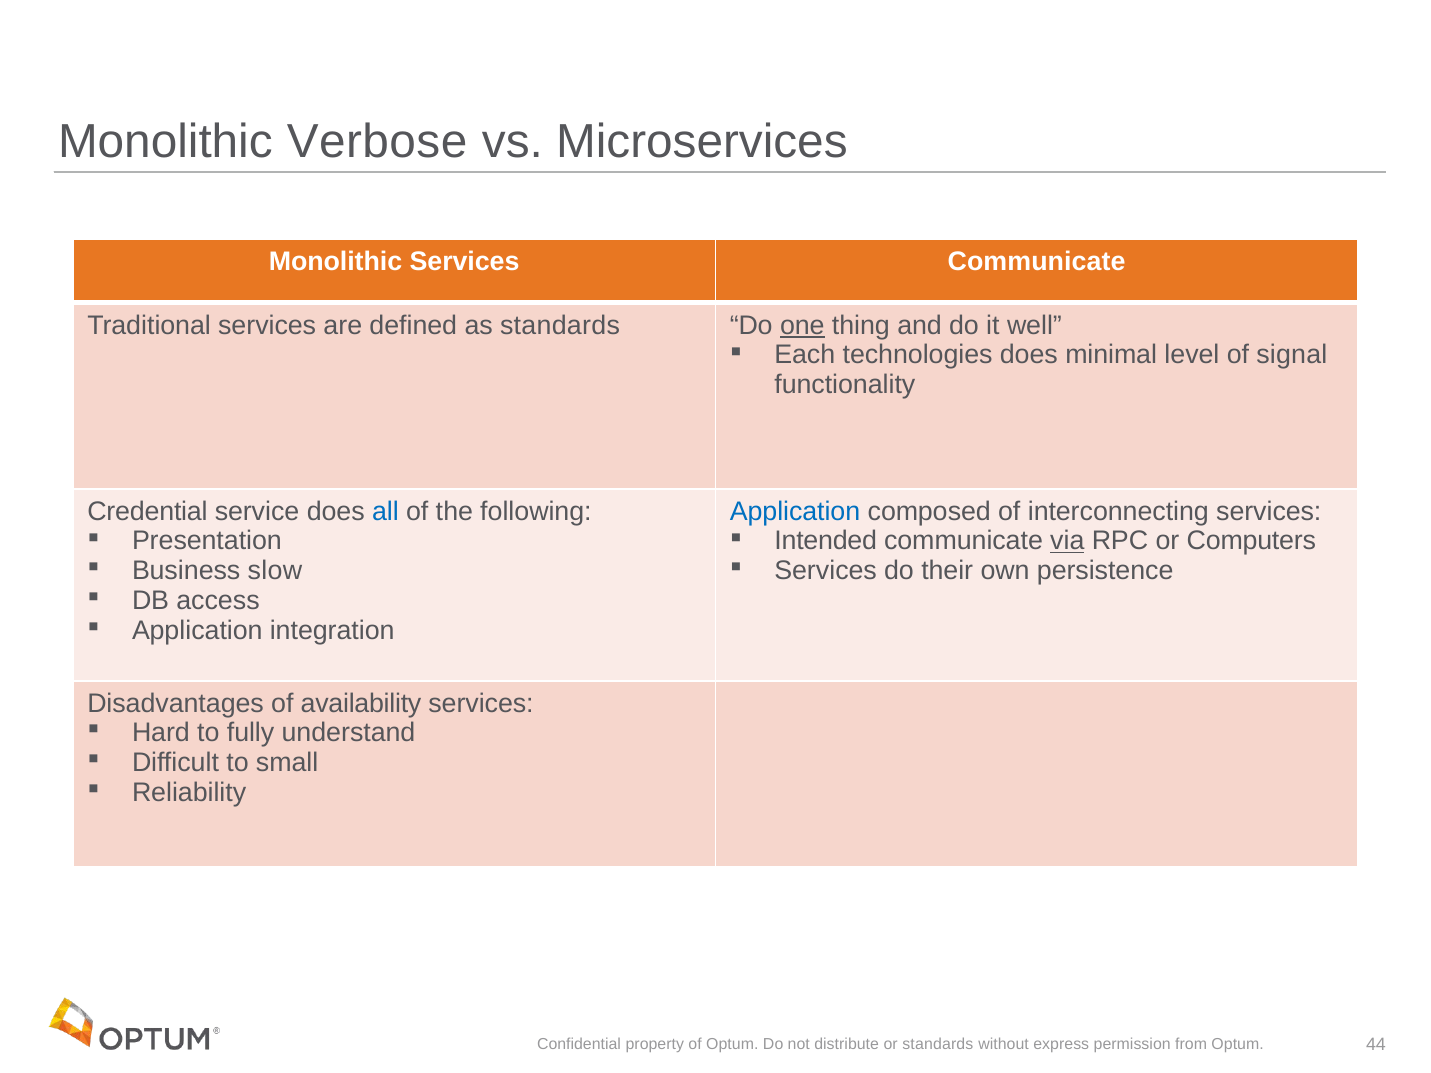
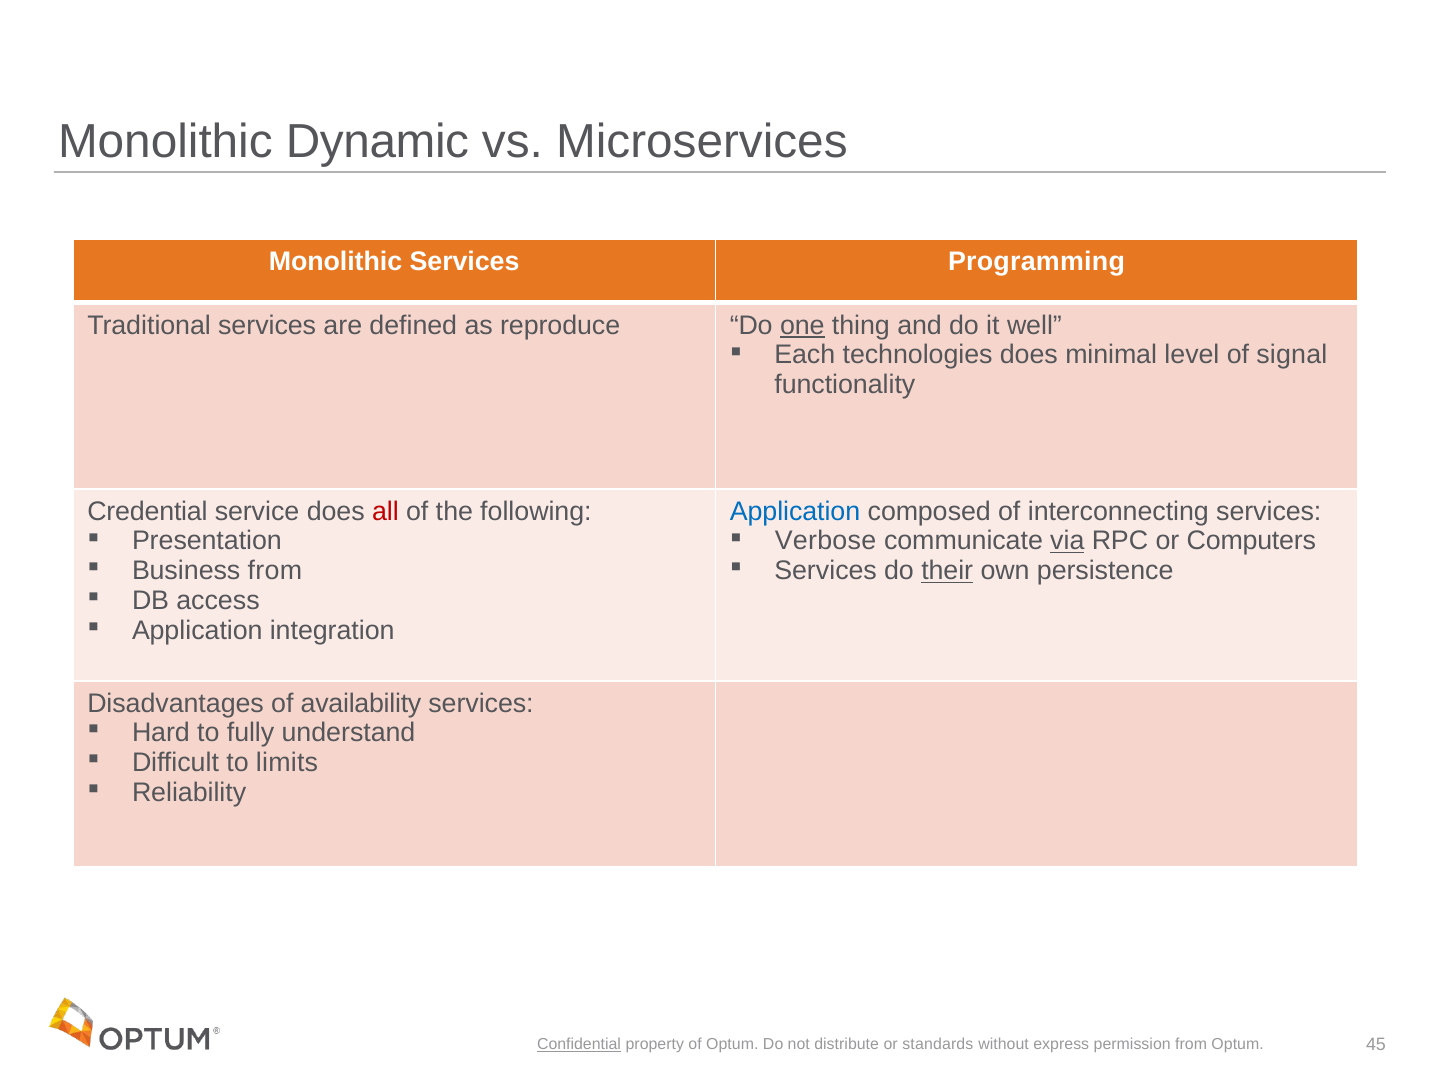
Verbose: Verbose -> Dynamic
Services Communicate: Communicate -> Programming
as standards: standards -> reproduce
all colour: blue -> red
Intended: Intended -> Verbose
Business slow: slow -> from
their underline: none -> present
small: small -> limits
Confidential underline: none -> present
44: 44 -> 45
